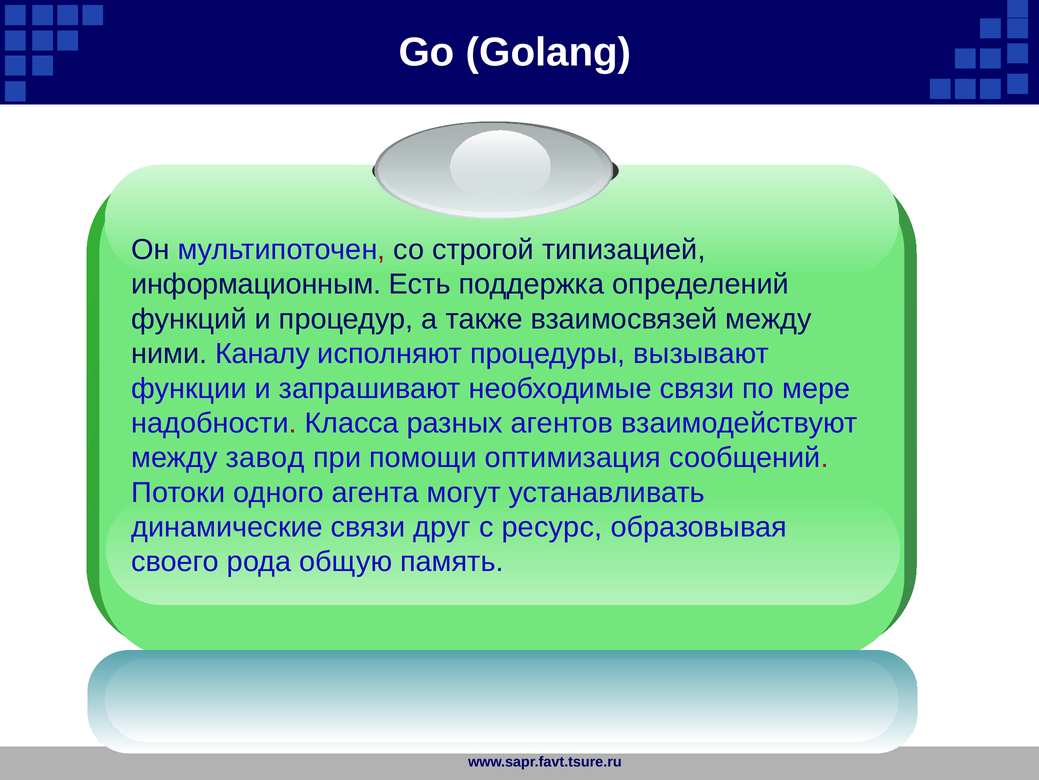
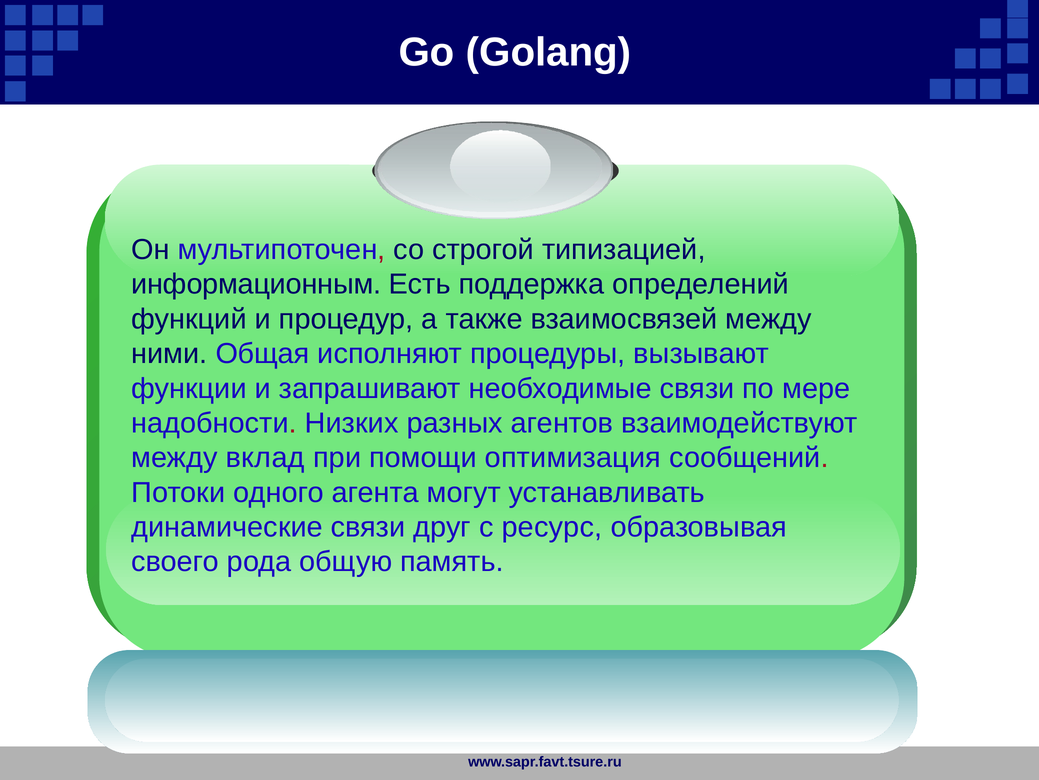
Каналу: Каналу -> Общая
Класса: Класса -> Низких
завод: завод -> вклад
